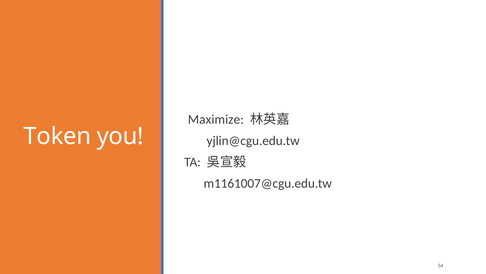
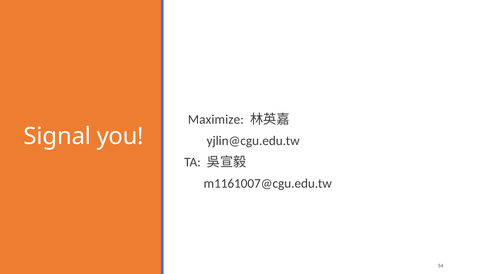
Token: Token -> Signal
